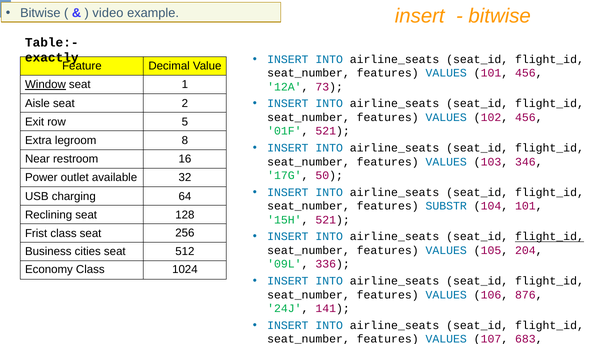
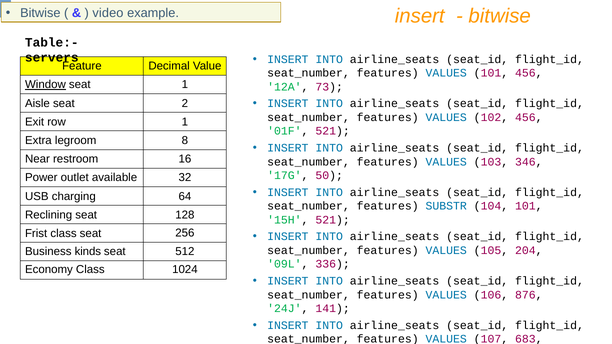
exactly: exactly -> servers
row 5: 5 -> 1
flight_id at (549, 237) underline: present -> none
cities: cities -> kinds
